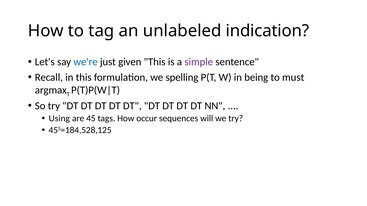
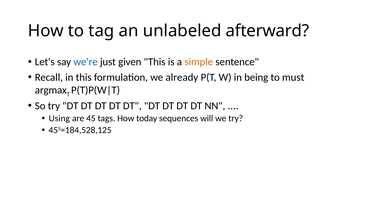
indication: indication -> afterward
simple colour: purple -> orange
spelling: spelling -> already
occur: occur -> today
